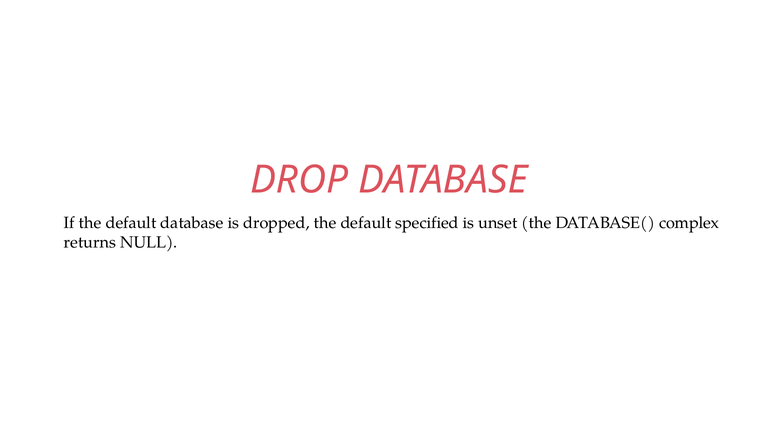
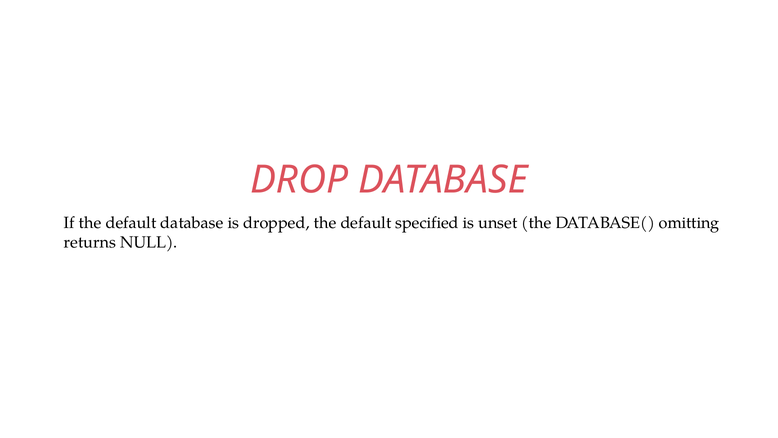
complex: complex -> omitting
